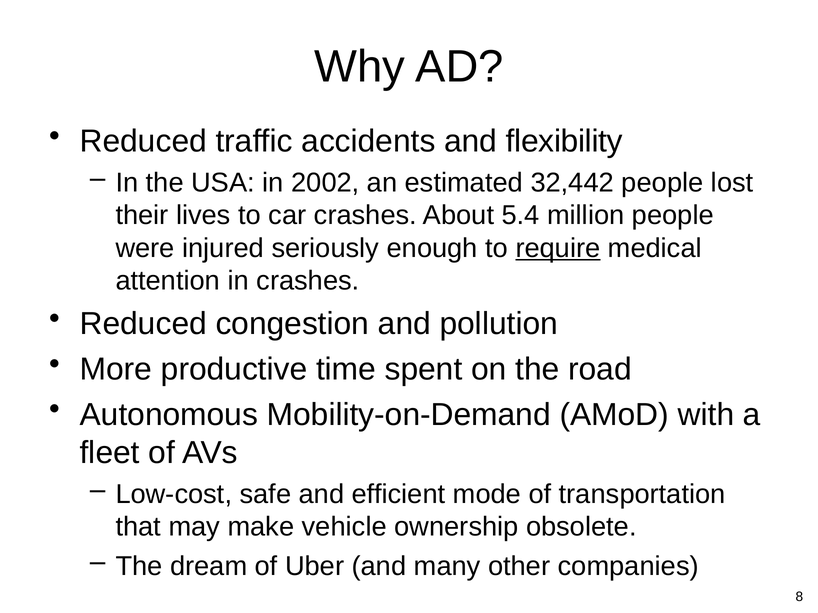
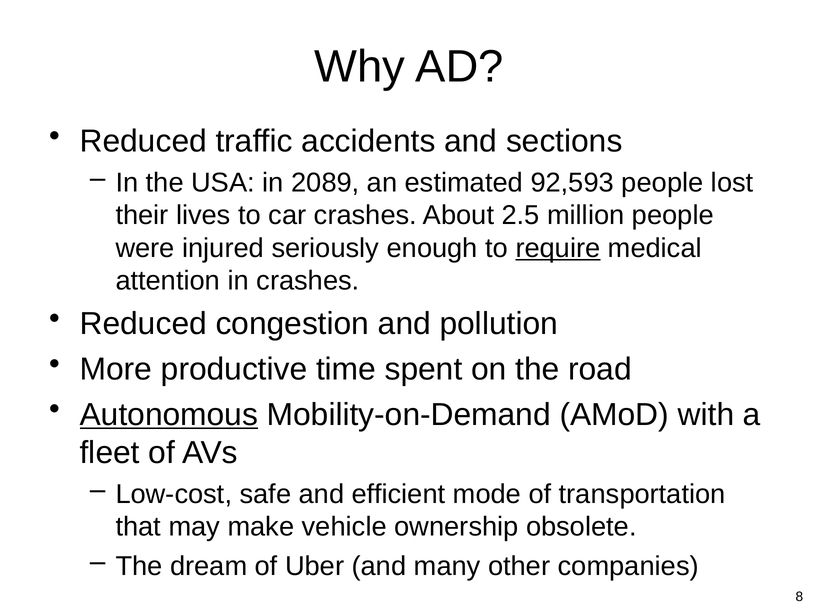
flexibility: flexibility -> sections
2002: 2002 -> 2089
32,442: 32,442 -> 92,593
5.4: 5.4 -> 2.5
Autonomous underline: none -> present
